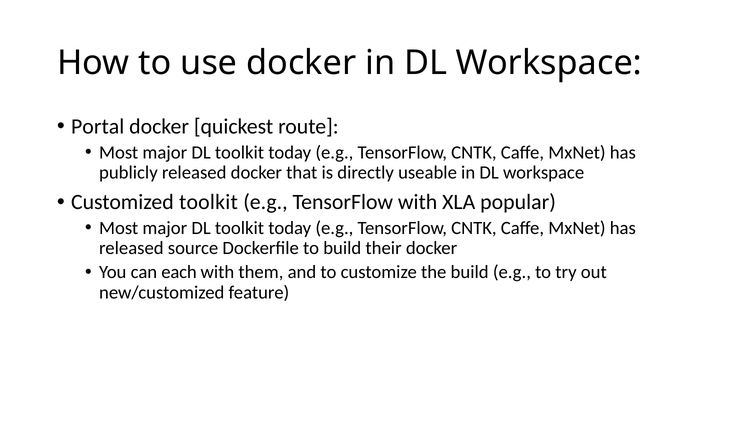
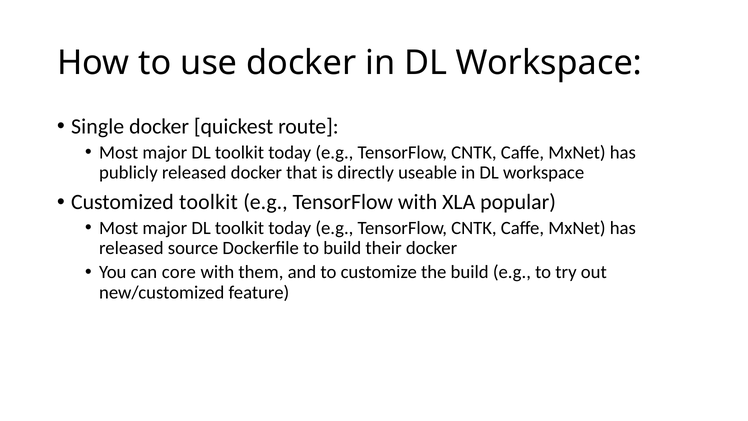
Portal: Portal -> Single
each: each -> core
